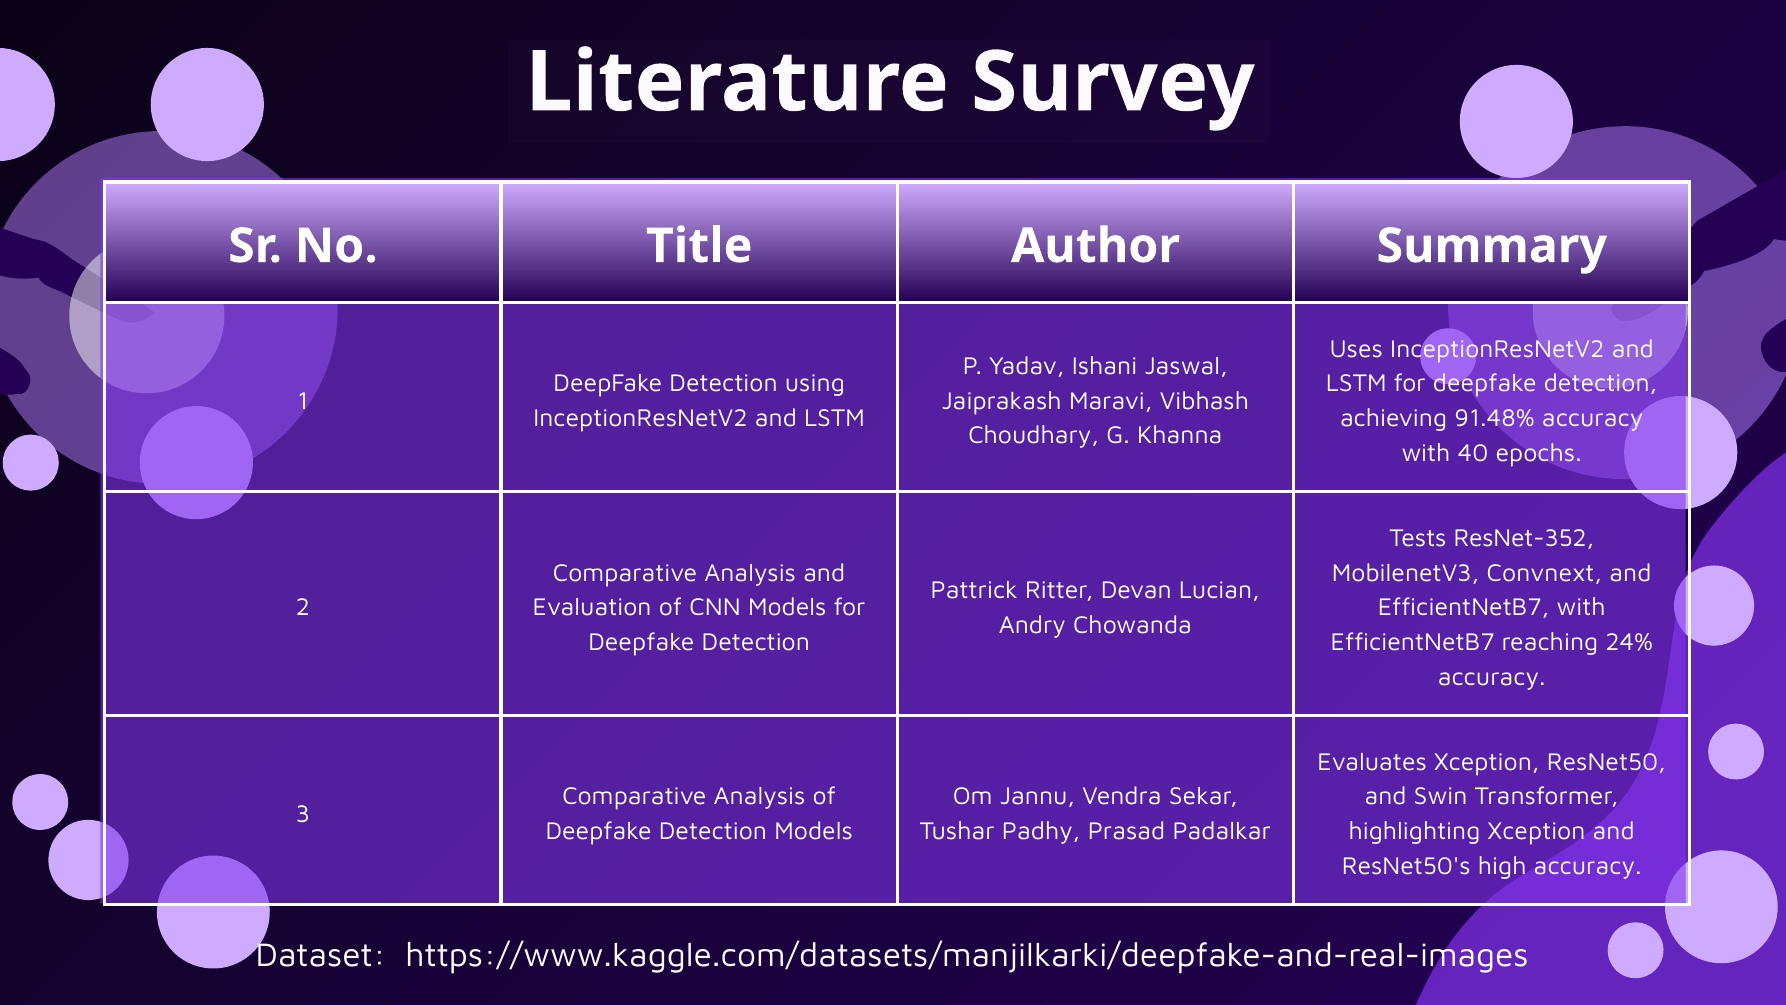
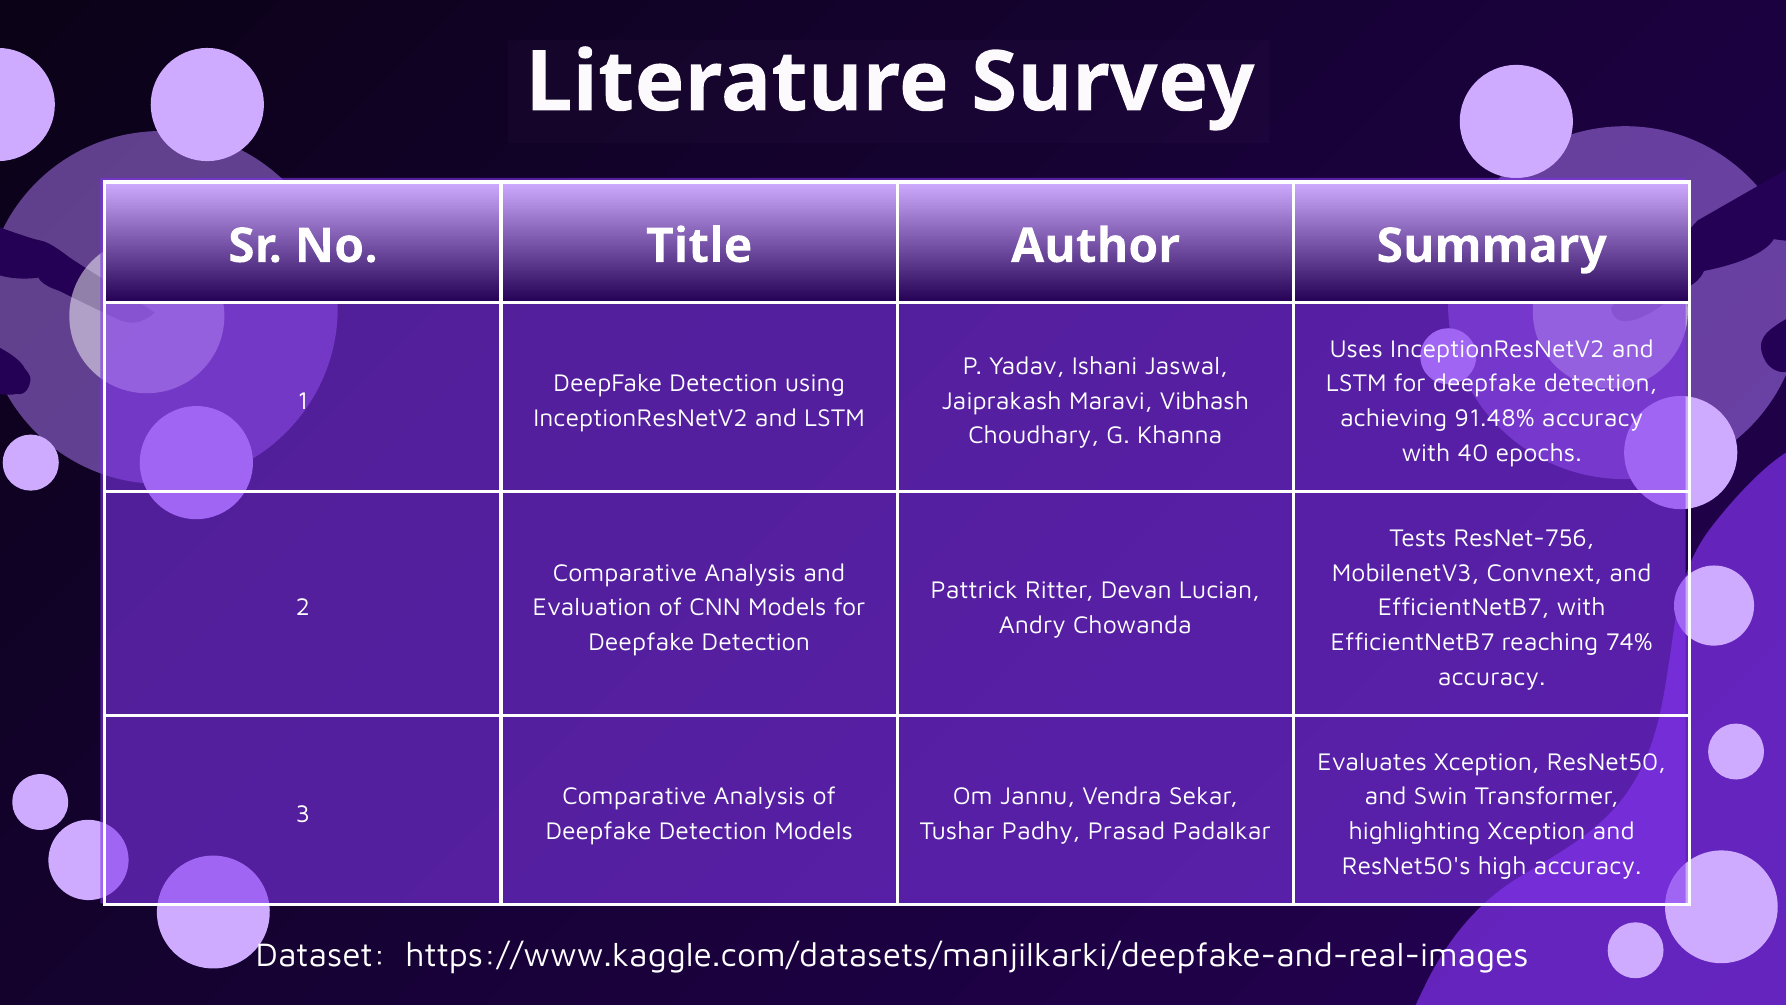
ResNet-352: ResNet-352 -> ResNet-756
24%: 24% -> 74%
